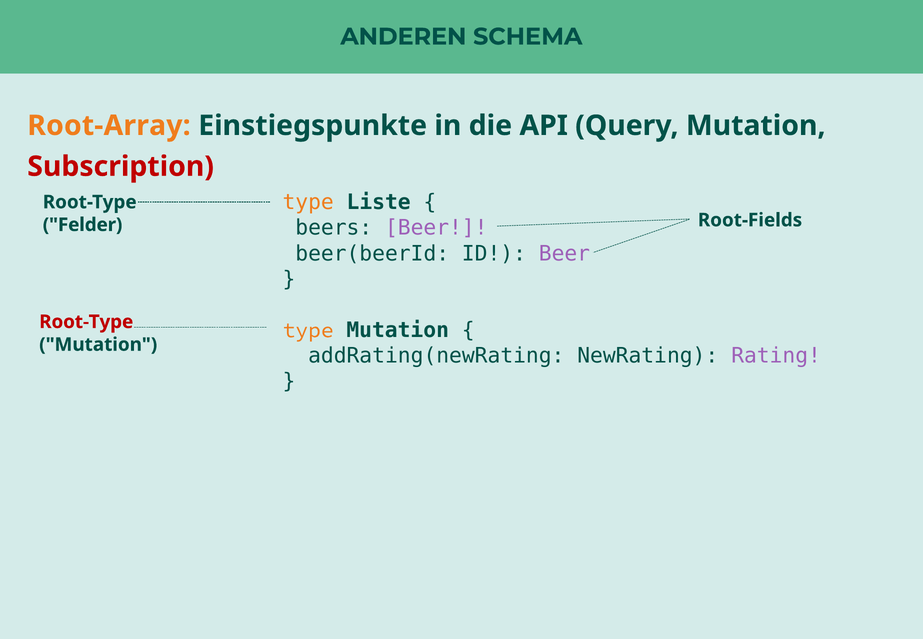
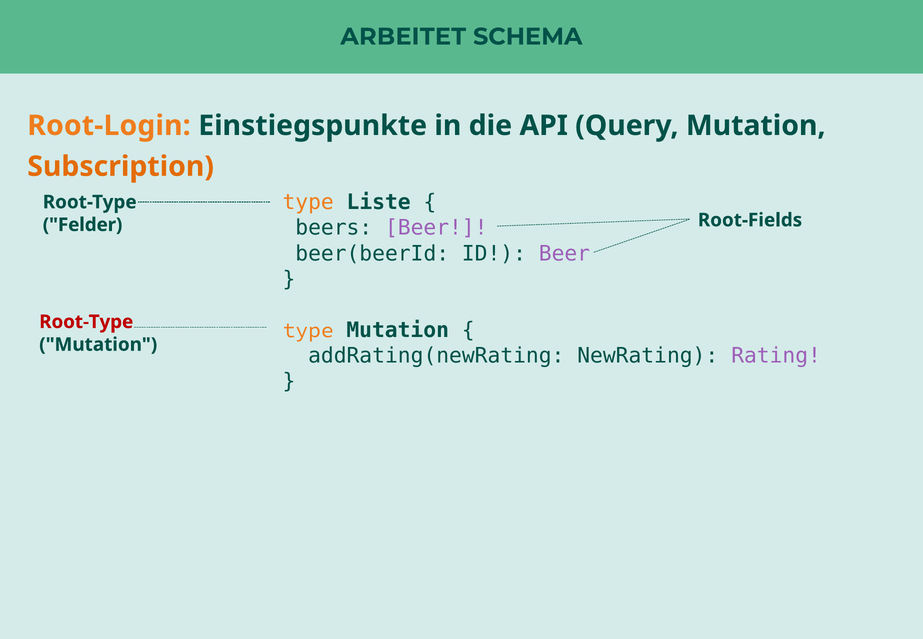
ANDEREN: ANDEREN -> ARBEITET
Root-Array: Root-Array -> Root-Login
Subscription colour: red -> orange
